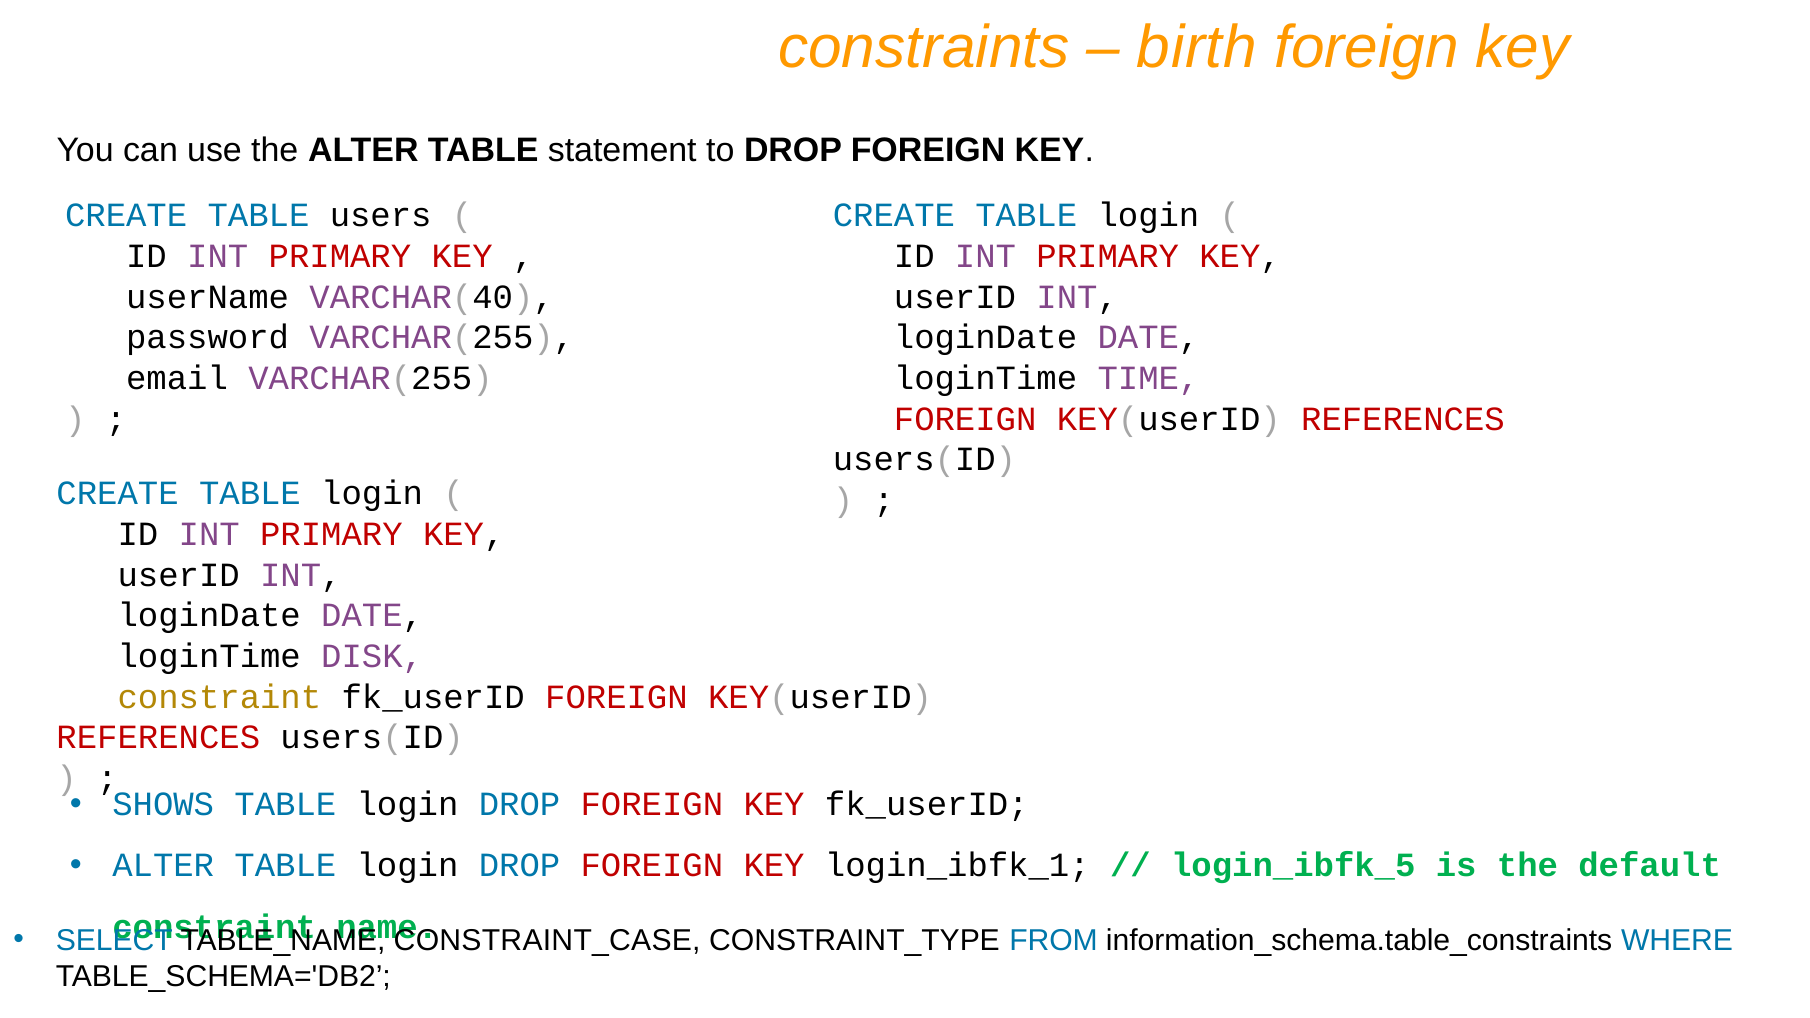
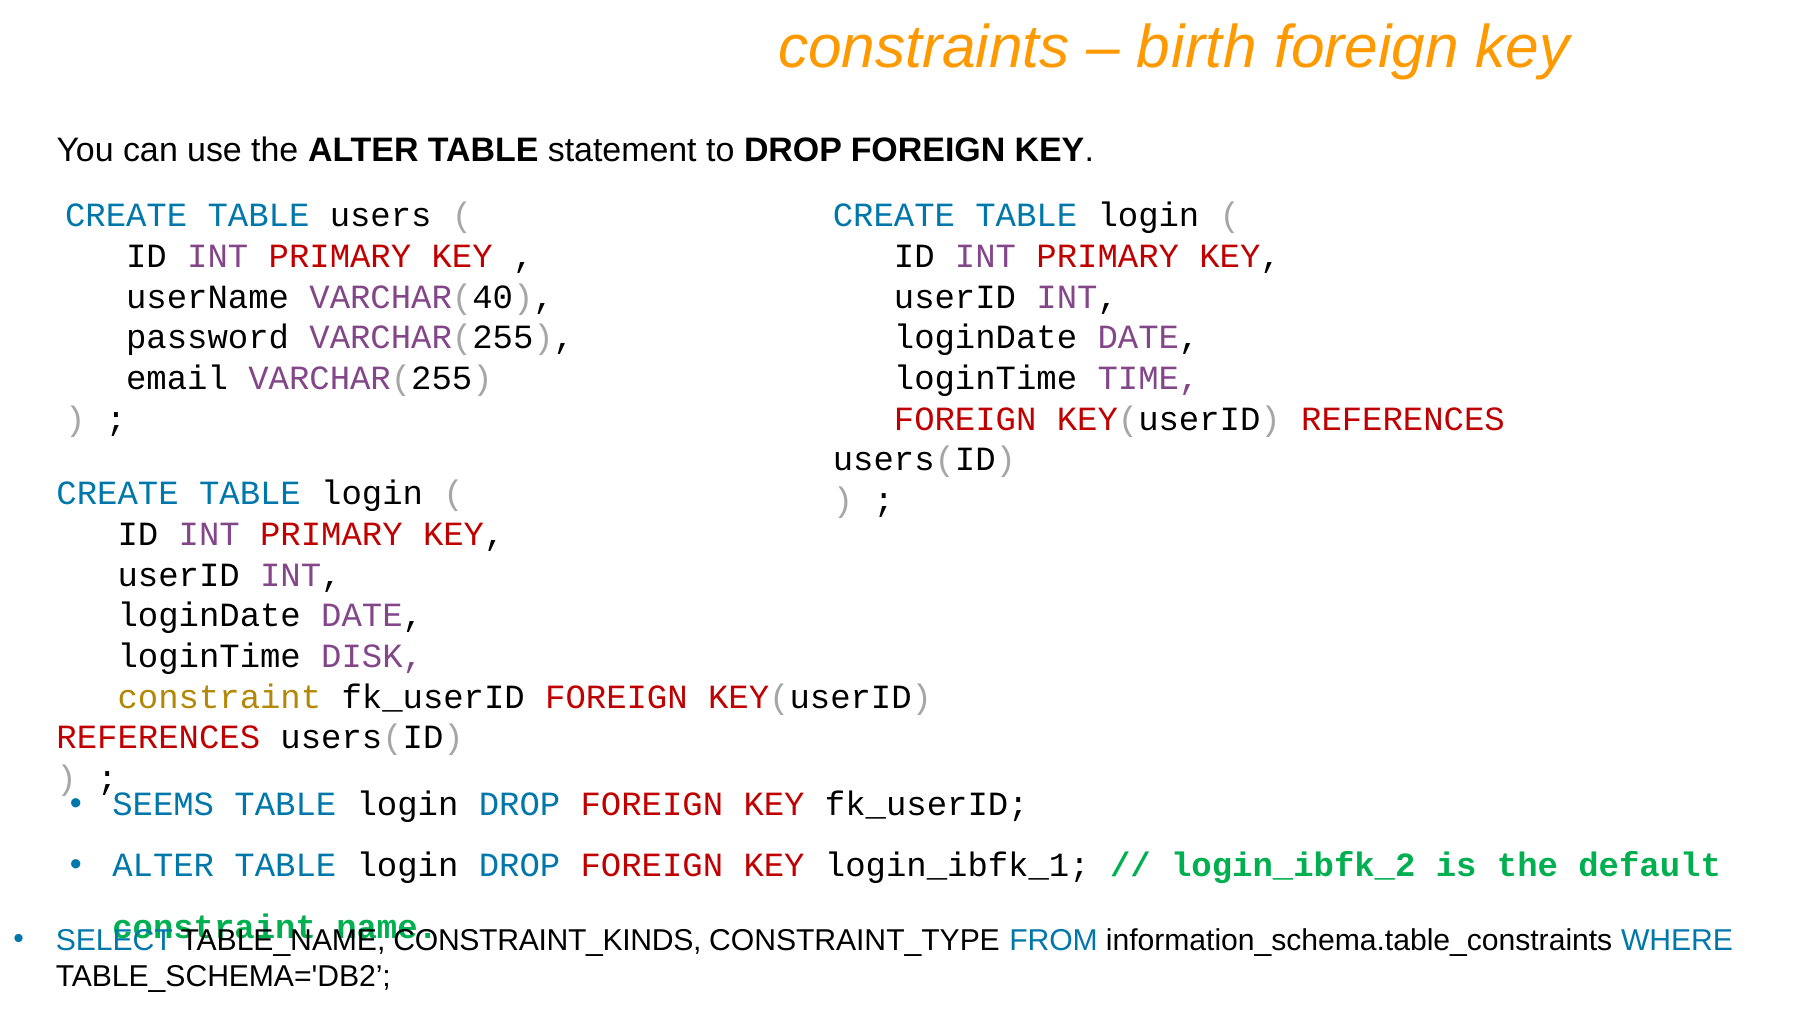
SHOWS: SHOWS -> SEEMS
login_ibfk_5: login_ibfk_5 -> login_ibfk_2
CONSTRAINT_CASE: CONSTRAINT_CASE -> CONSTRAINT_KINDS
